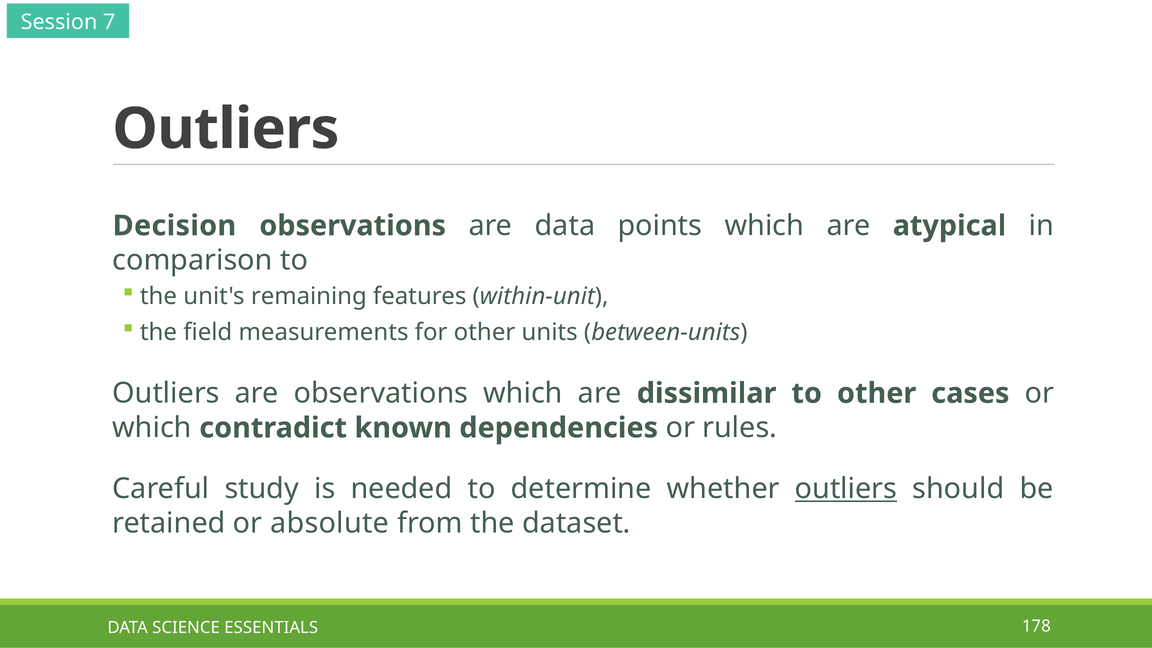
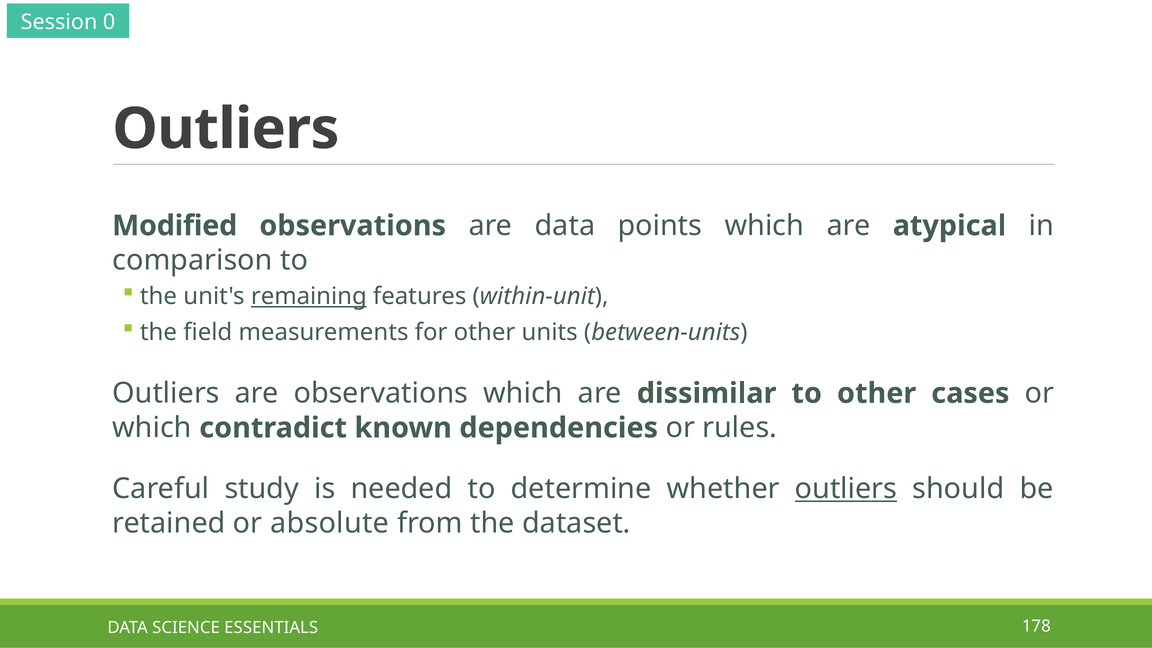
7: 7 -> 0
Decision: Decision -> Modified
remaining underline: none -> present
